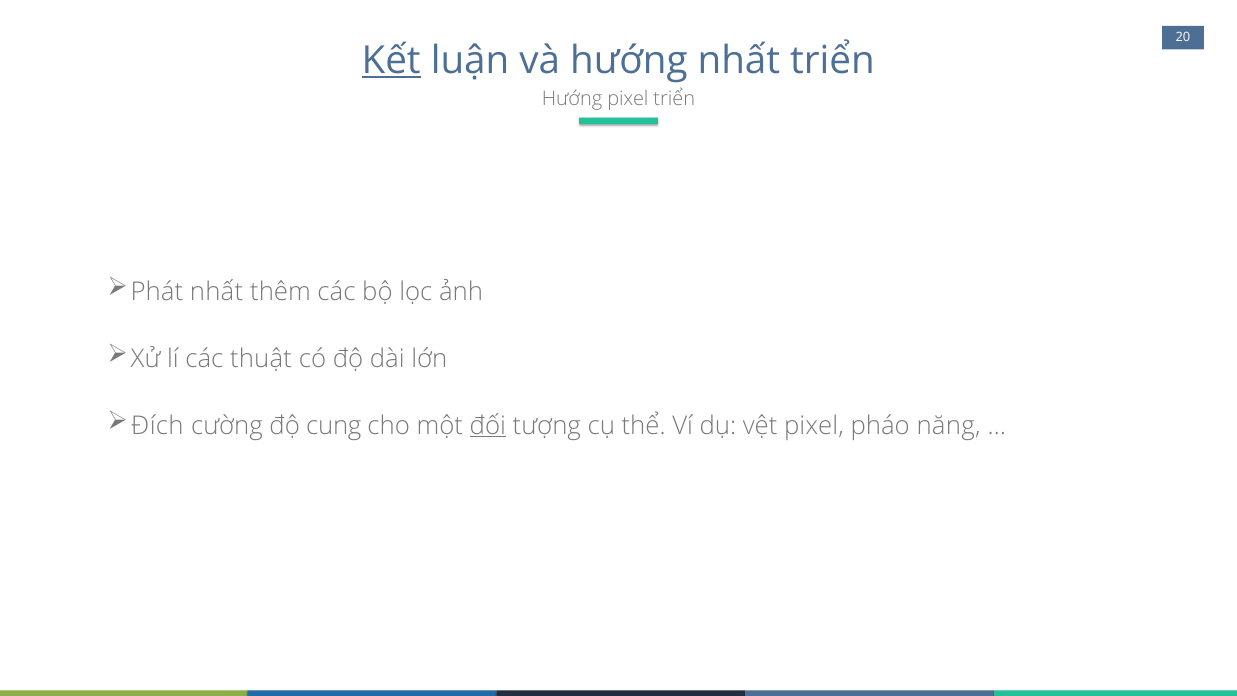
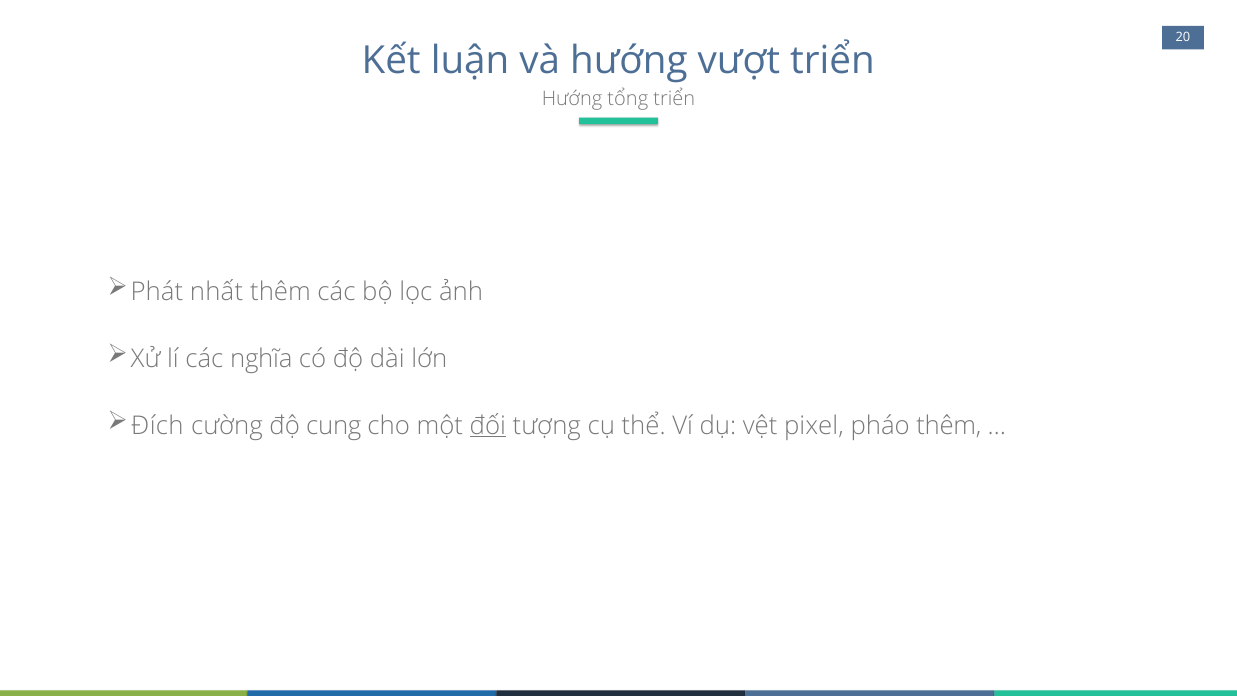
Kết underline: present -> none
hướng nhất: nhất -> vượt
Hướng pixel: pixel -> tổng
thuật: thuật -> nghĩa
pháo năng: năng -> thêm
